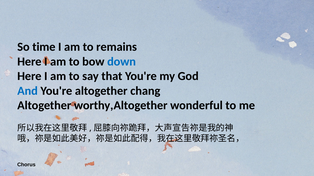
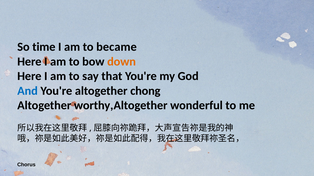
remains: remains -> became
down colour: blue -> orange
chang: chang -> chong
